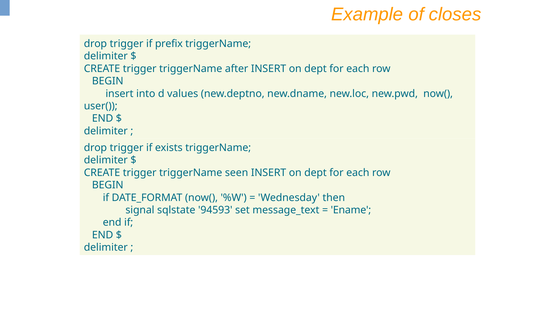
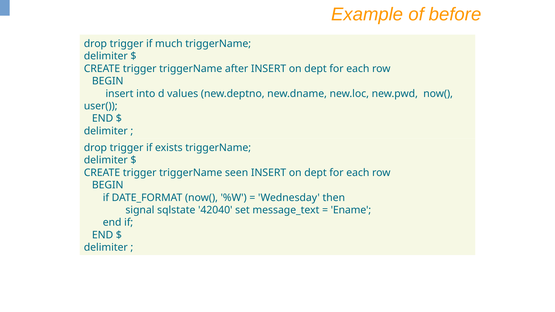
closes: closes -> before
prefix: prefix -> much
94593: 94593 -> 42040
